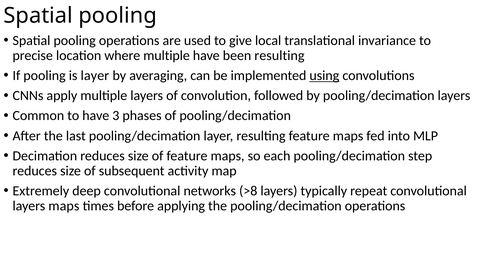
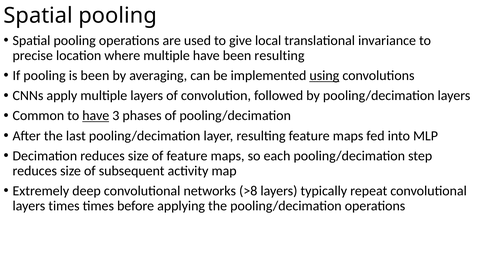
is layer: layer -> been
have at (96, 116) underline: none -> present
layers maps: maps -> times
